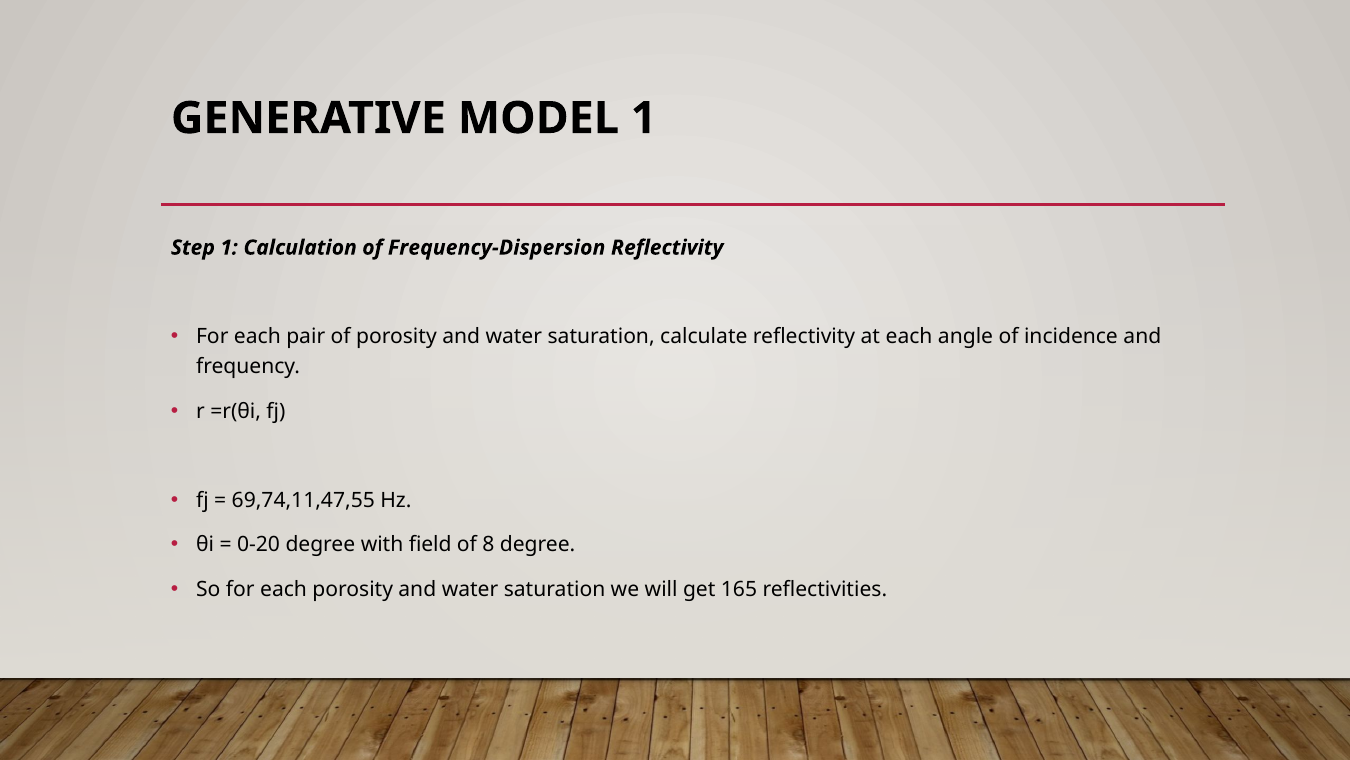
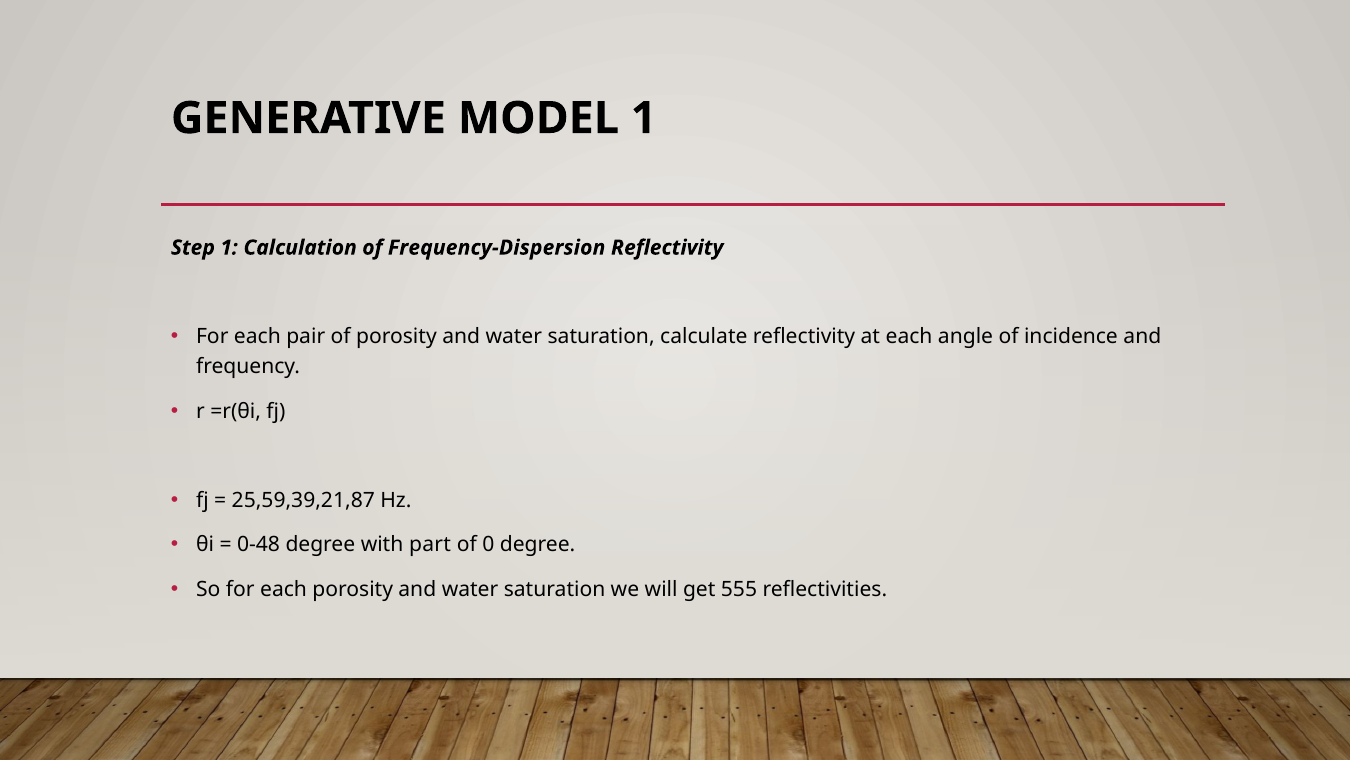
69,74,11,47,55: 69,74,11,47,55 -> 25,59,39,21,87
0-20: 0-20 -> 0-48
field: field -> part
8: 8 -> 0
165: 165 -> 555
